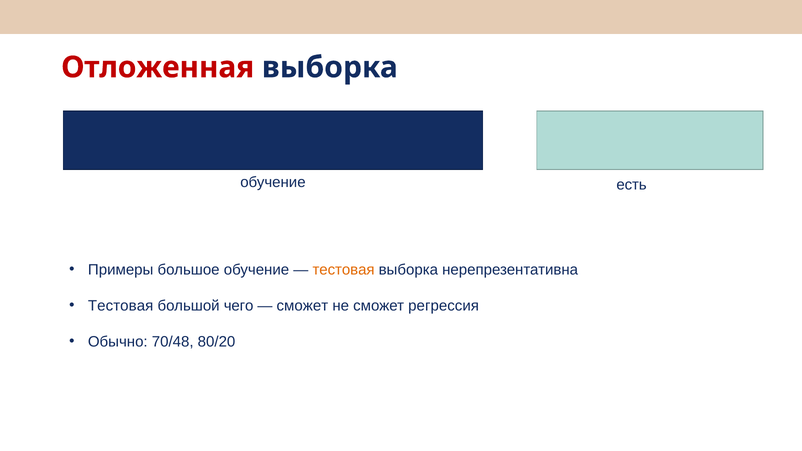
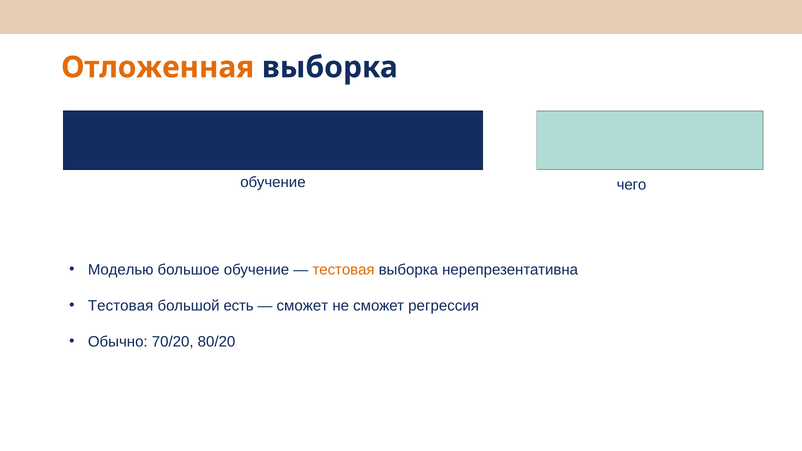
Отложенная colour: red -> orange
есть: есть -> чего
Примеры: Примеры -> Моделью
чего: чего -> есть
70/48: 70/48 -> 70/20
